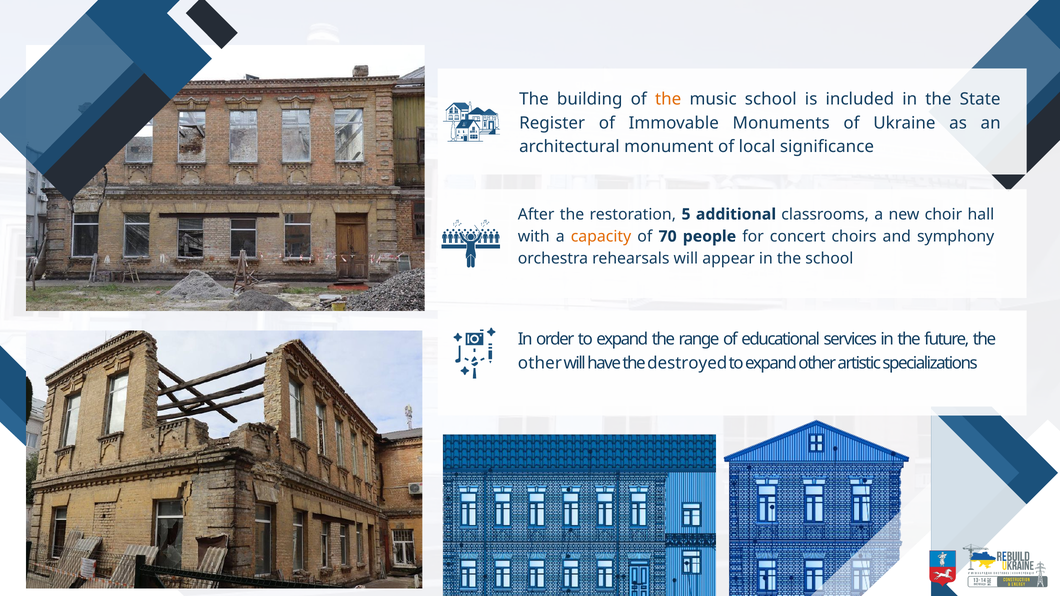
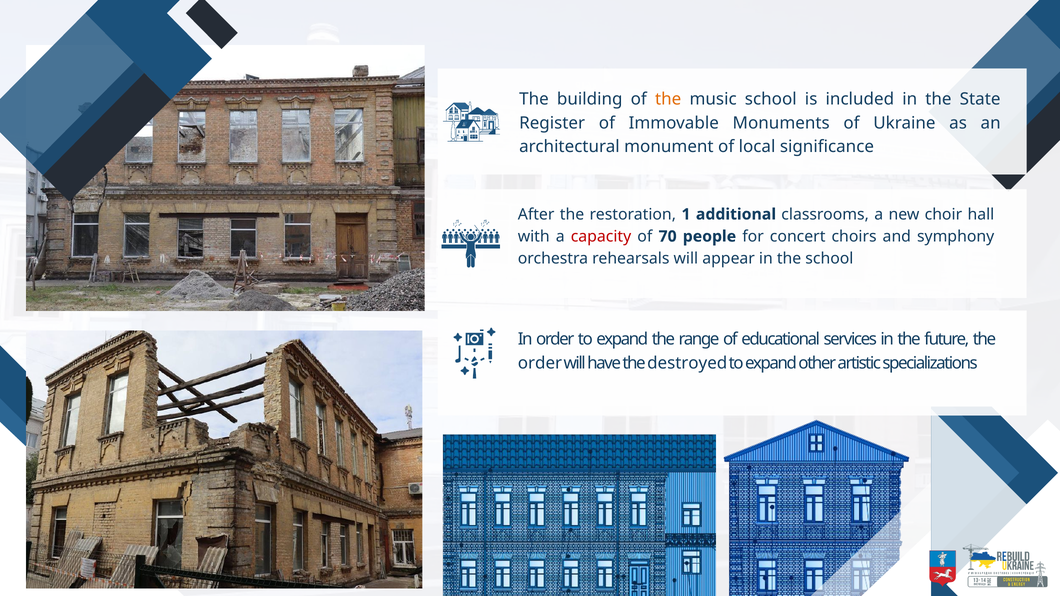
5: 5 -> 1
capacity colour: orange -> red
other at (540, 363): other -> order
